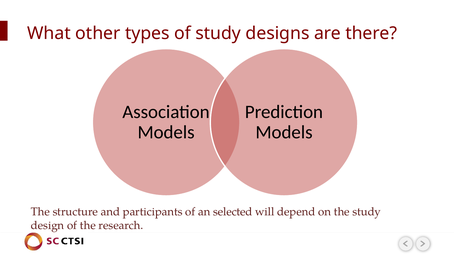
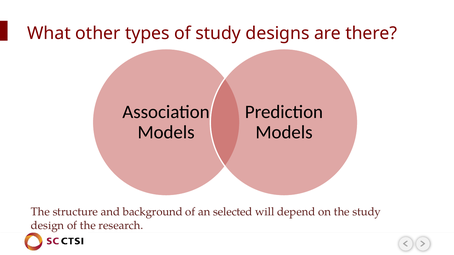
participants: participants -> background
